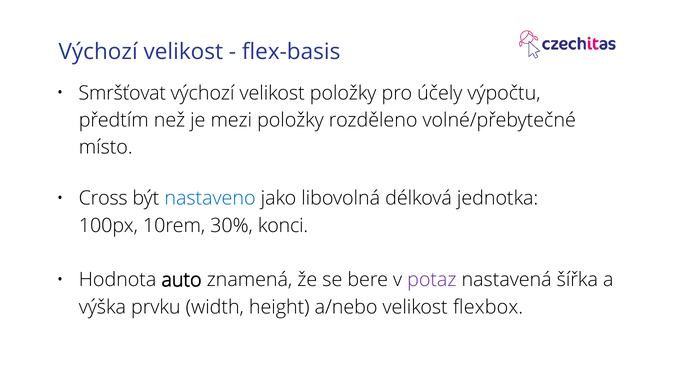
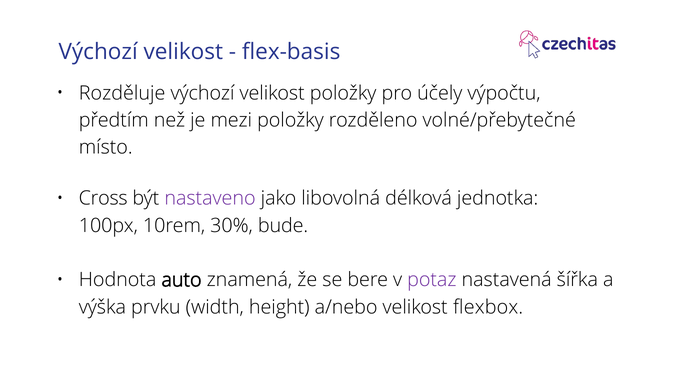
Smršťovat: Smršťovat -> Rozděluje
nastaveno colour: blue -> purple
konci: konci -> bude
